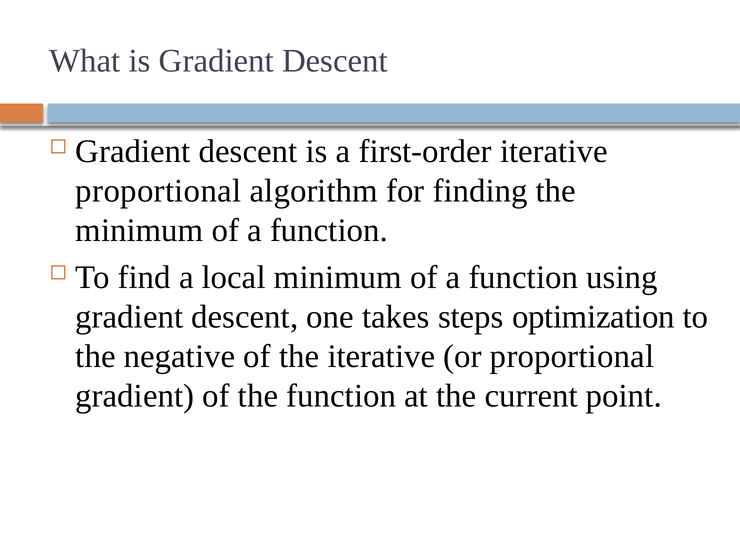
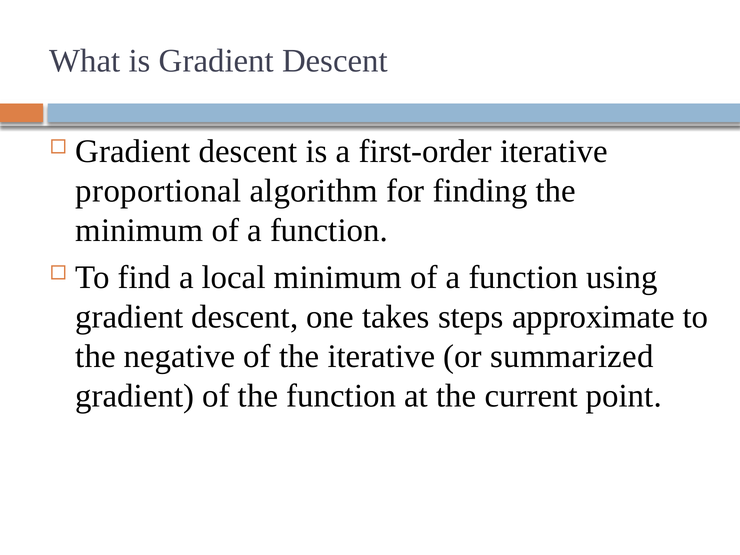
optimization: optimization -> approximate
or proportional: proportional -> summarized
